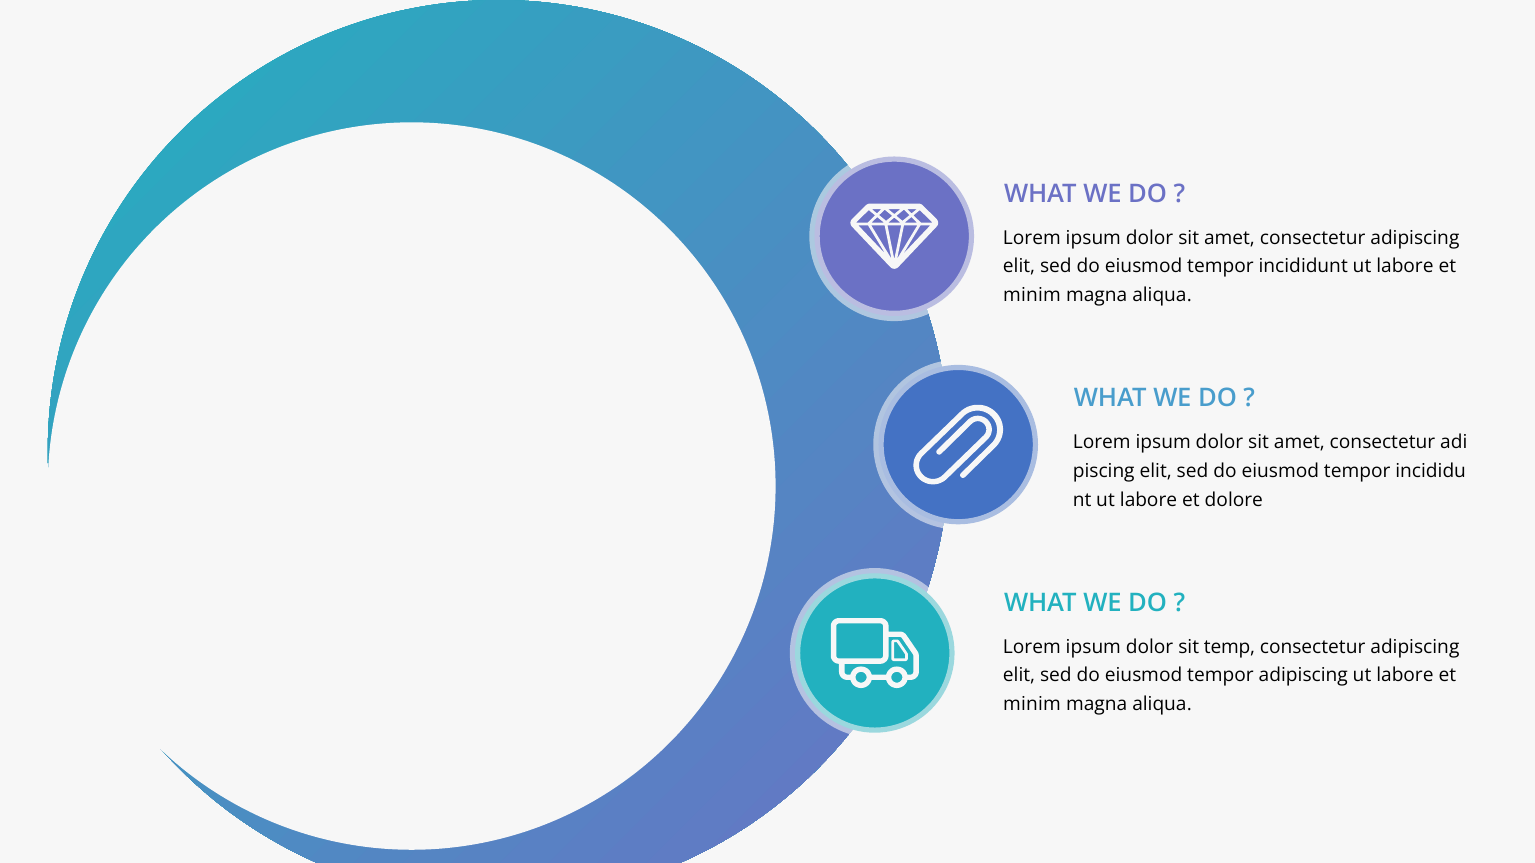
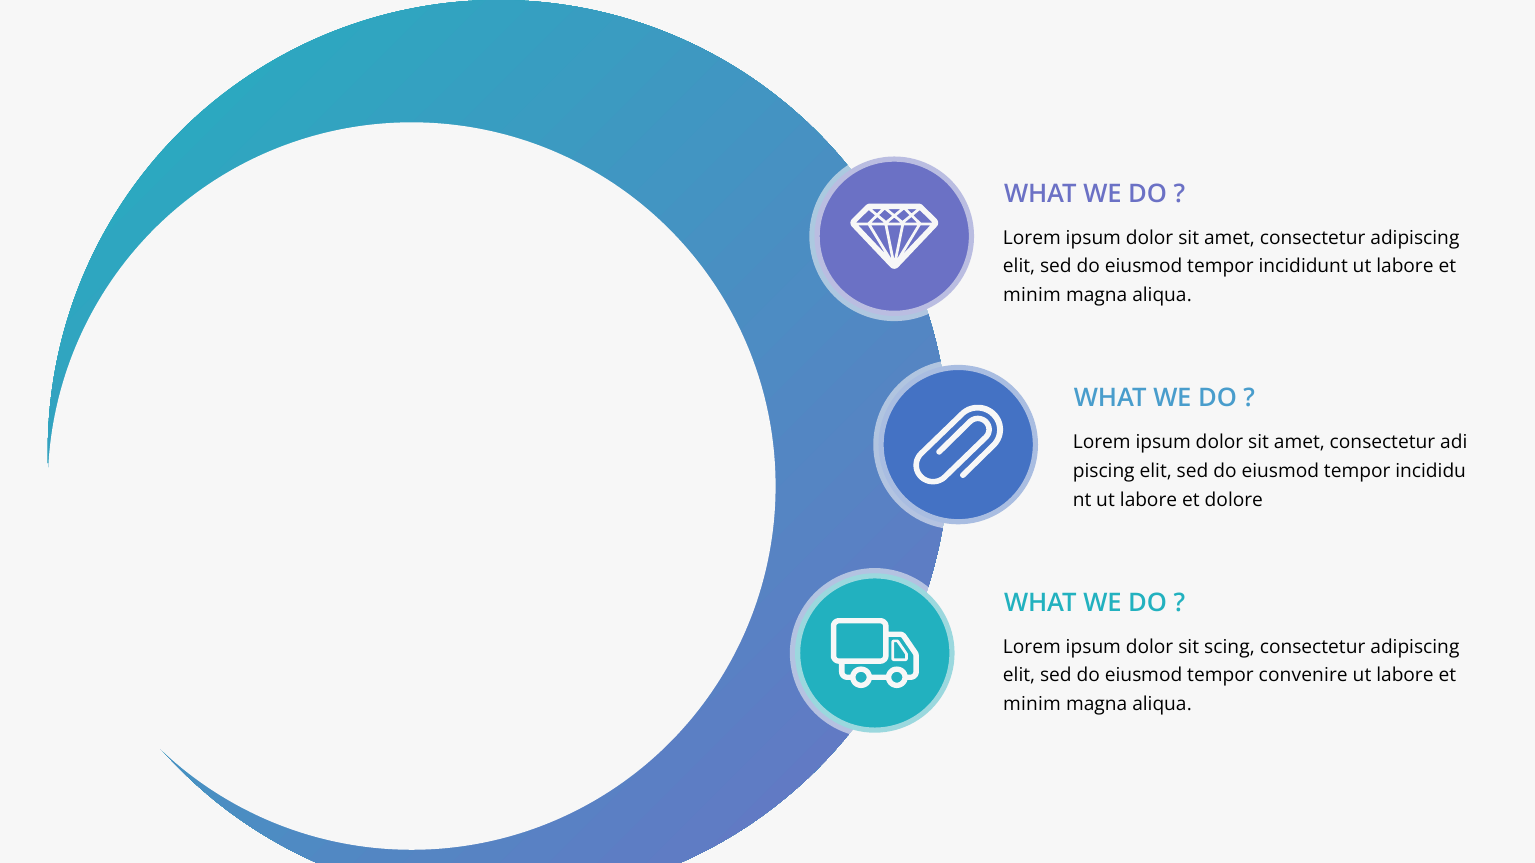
temp: temp -> scing
tempor adipiscing: adipiscing -> convenire
